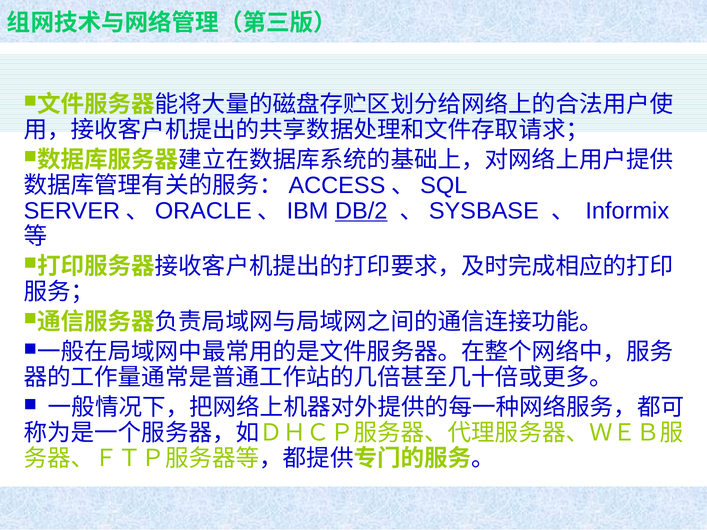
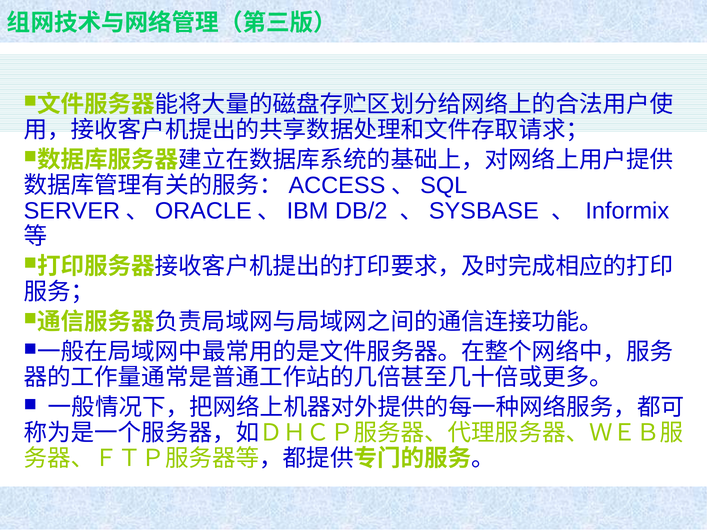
DB/2 underline: present -> none
